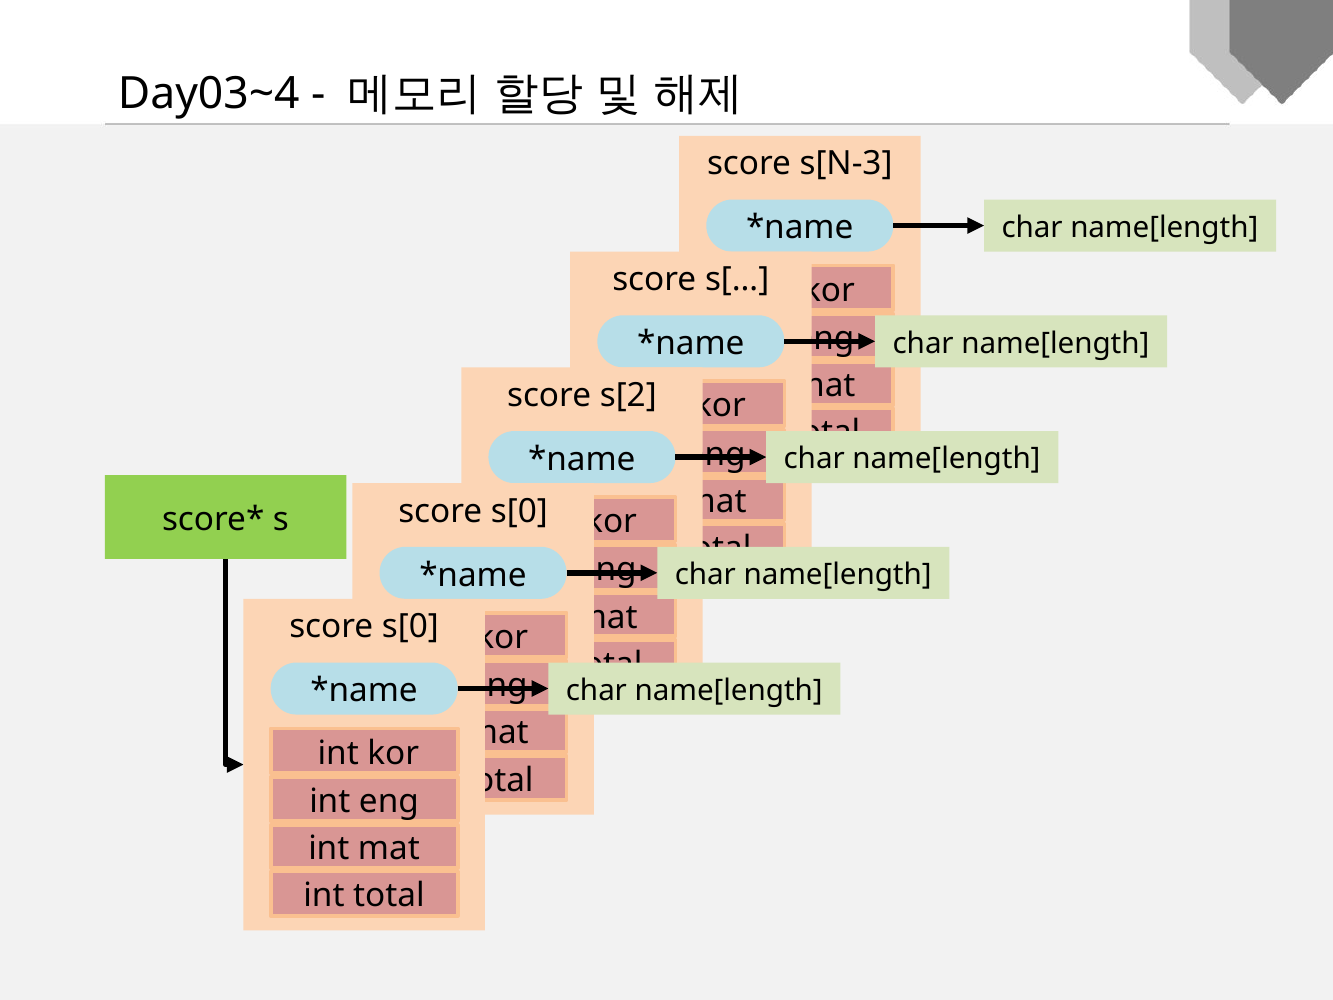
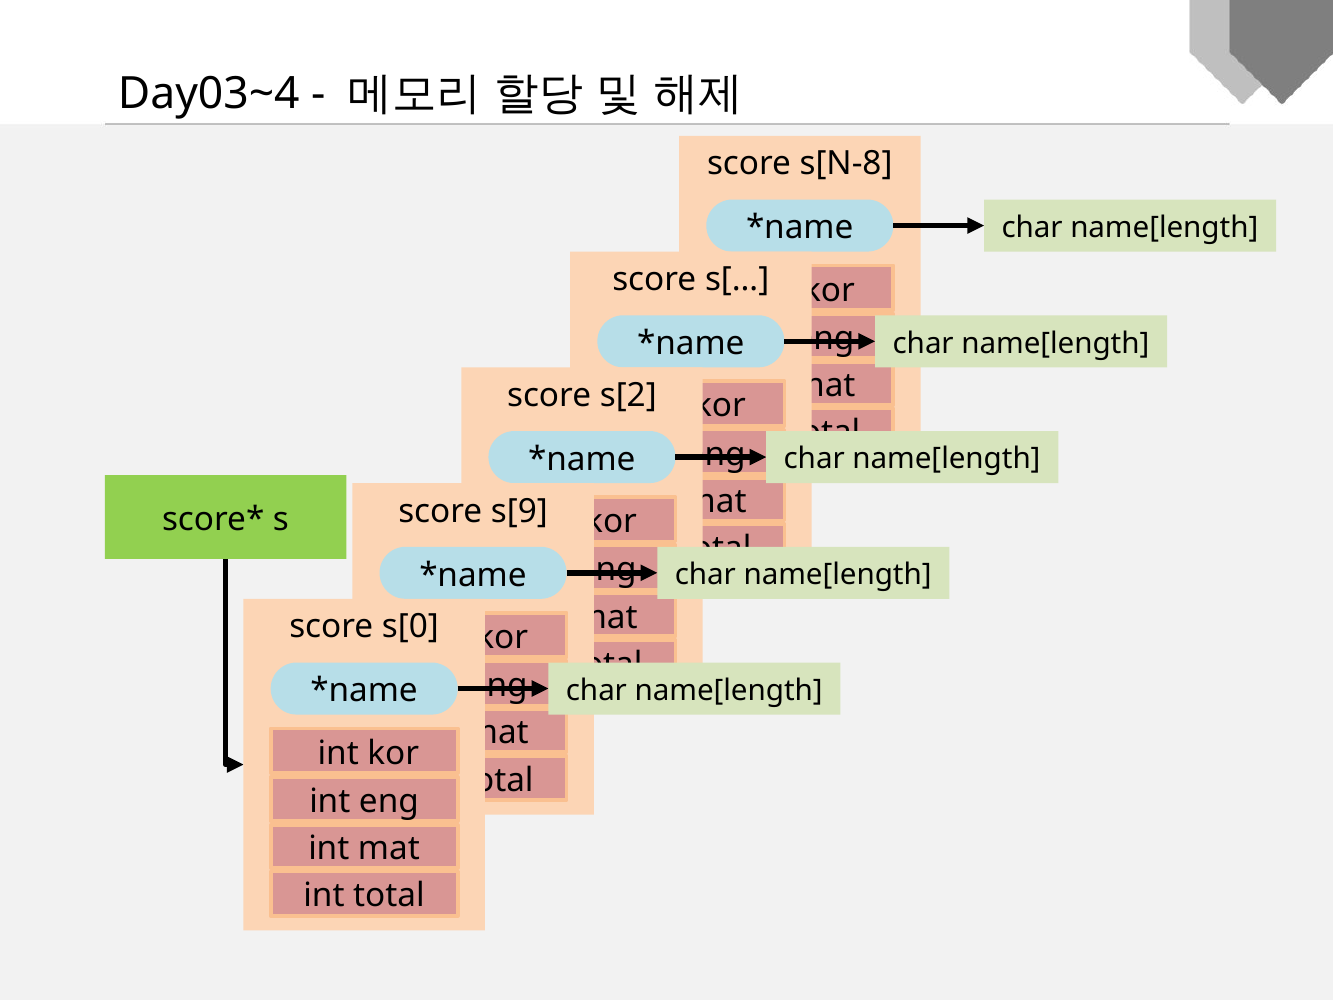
s[N-3: s[N-3 -> s[N-8
s[0 at (519, 511): s[0 -> s[9
